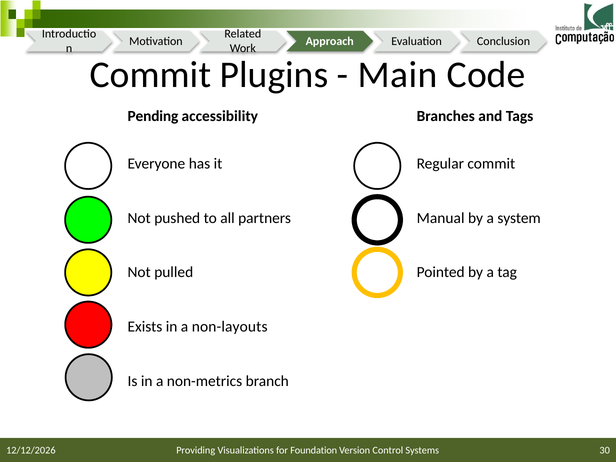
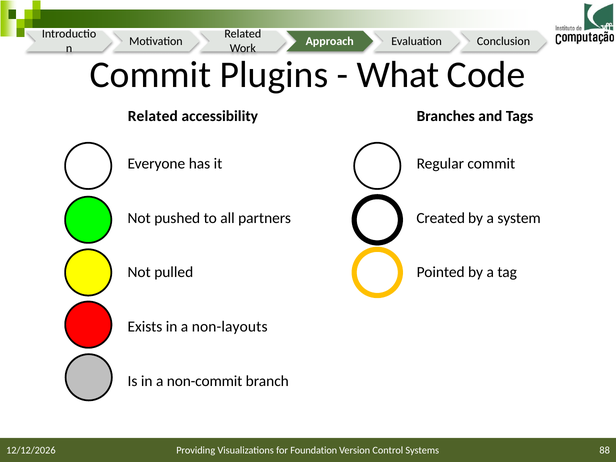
Main: Main -> What
Pending at (153, 116): Pending -> Related
Manual: Manual -> Created
non-metrics: non-metrics -> non-commit
30: 30 -> 88
